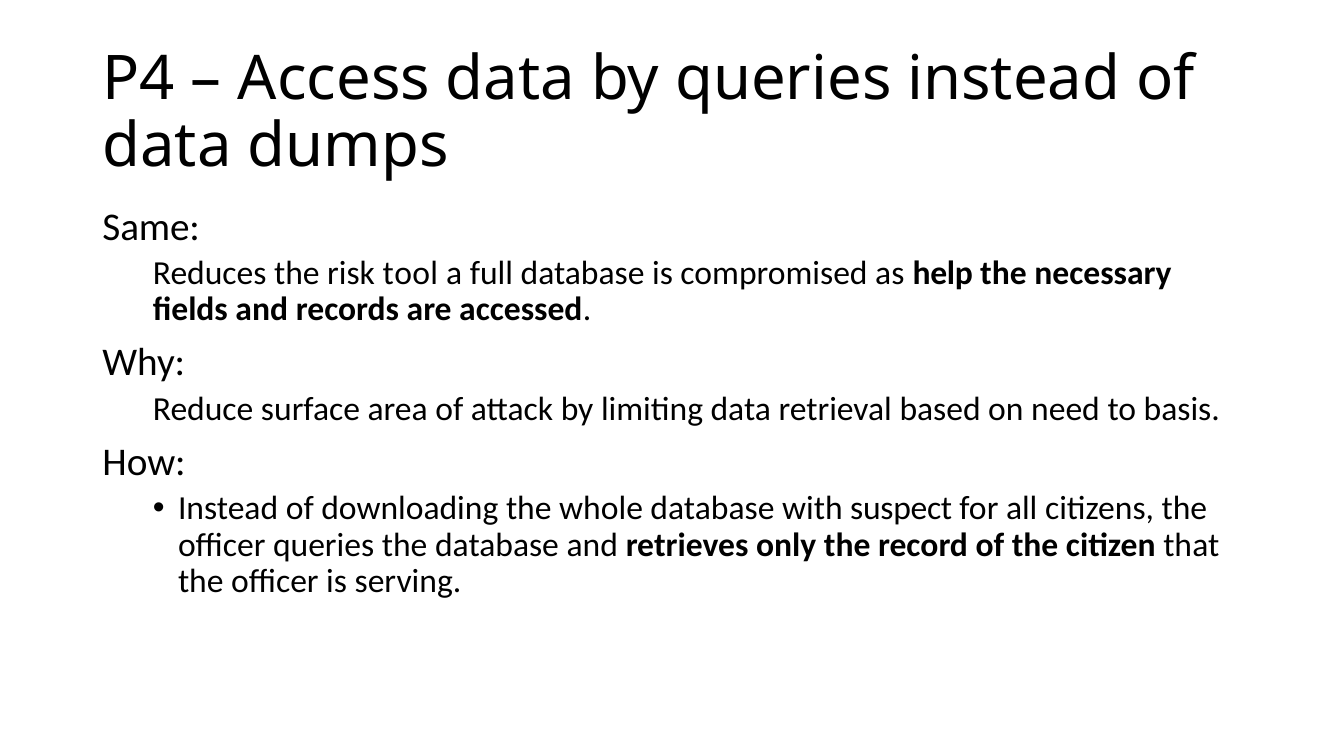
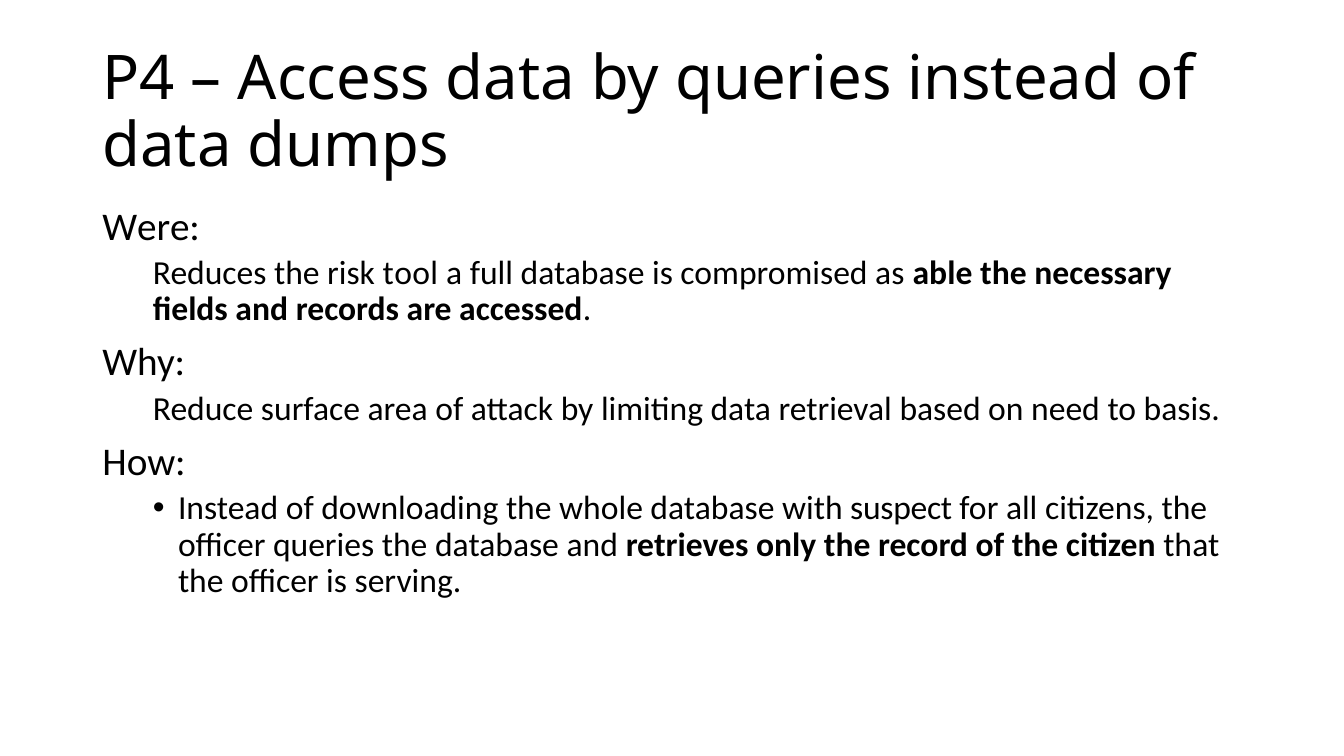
Same: Same -> Were
help: help -> able
